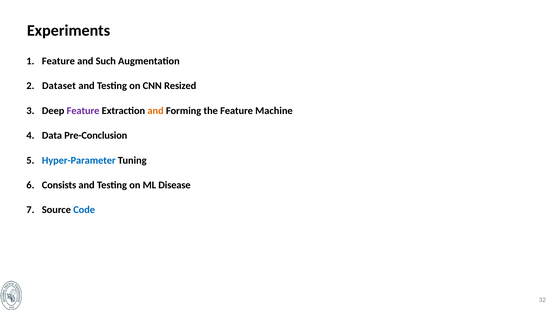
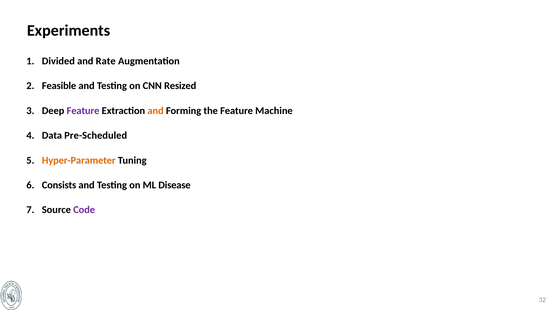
Feature at (58, 61): Feature -> Divided
Such: Such -> Rate
Dataset: Dataset -> Feasible
Pre-Conclusion: Pre-Conclusion -> Pre-Scheduled
Hyper-Parameter colour: blue -> orange
Code colour: blue -> purple
